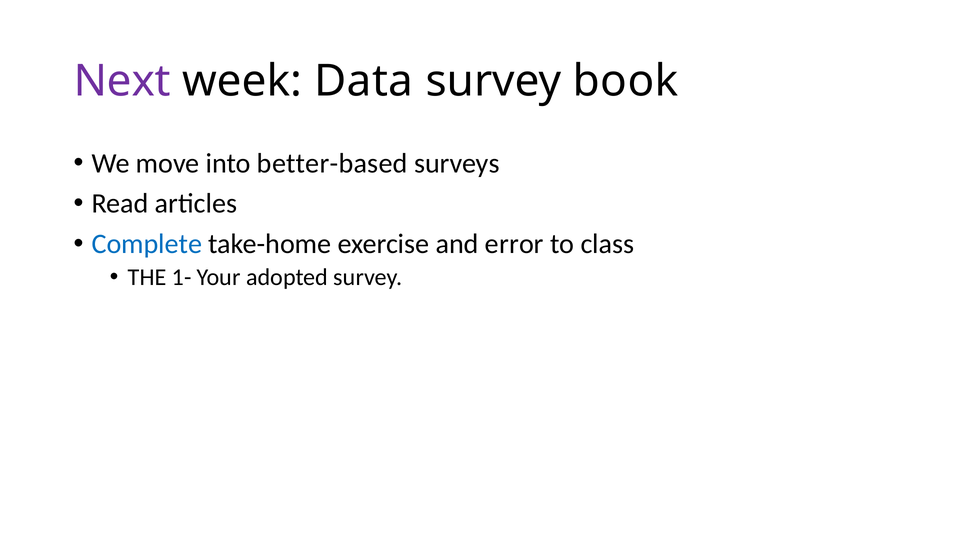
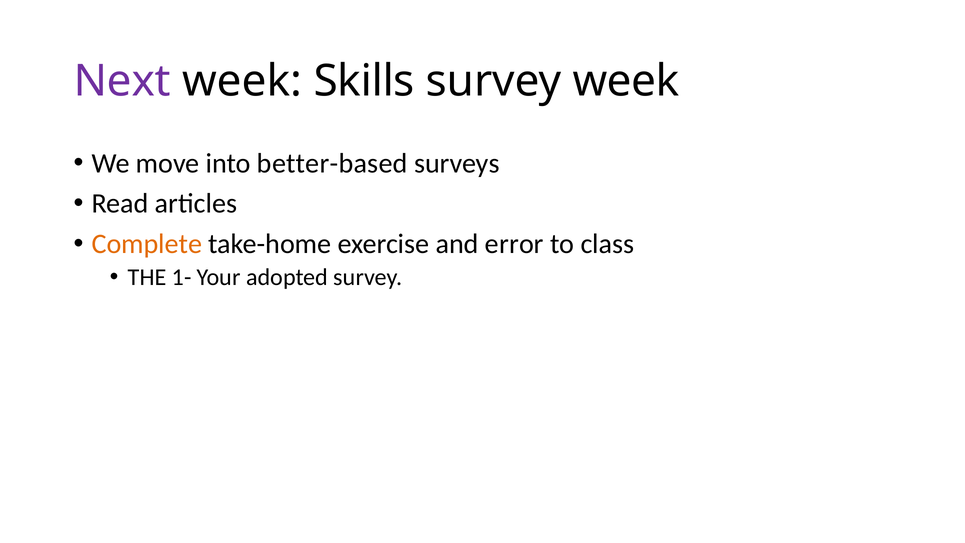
Data: Data -> Skills
survey book: book -> week
Complete colour: blue -> orange
